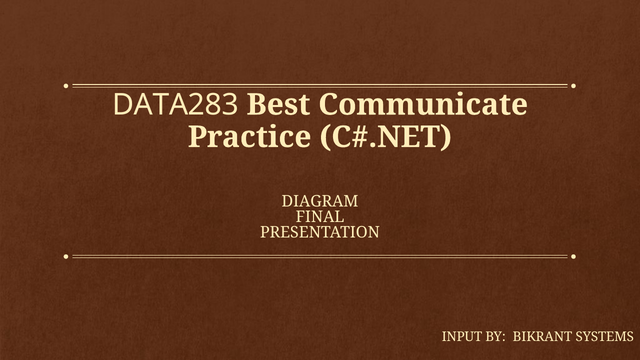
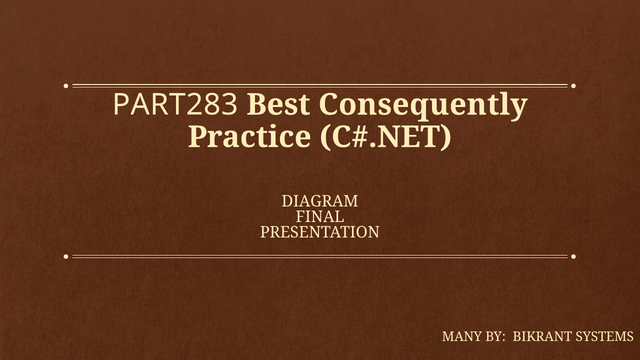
DATA283: DATA283 -> PART283
Communicate: Communicate -> Consequently
INPUT: INPUT -> MANY
